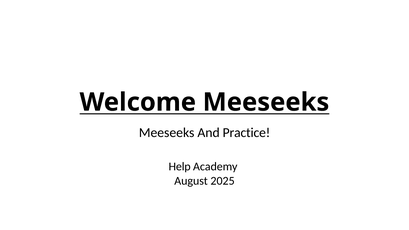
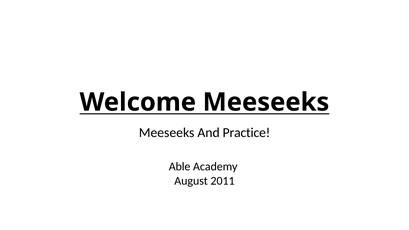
Help: Help -> Able
2025: 2025 -> 2011
